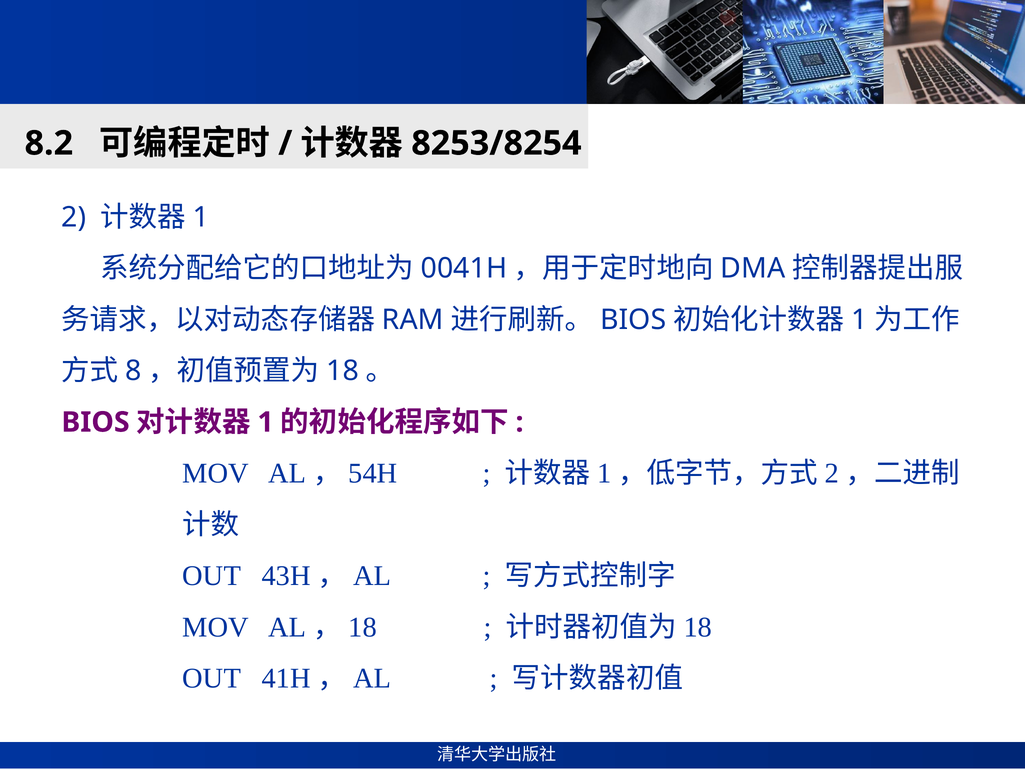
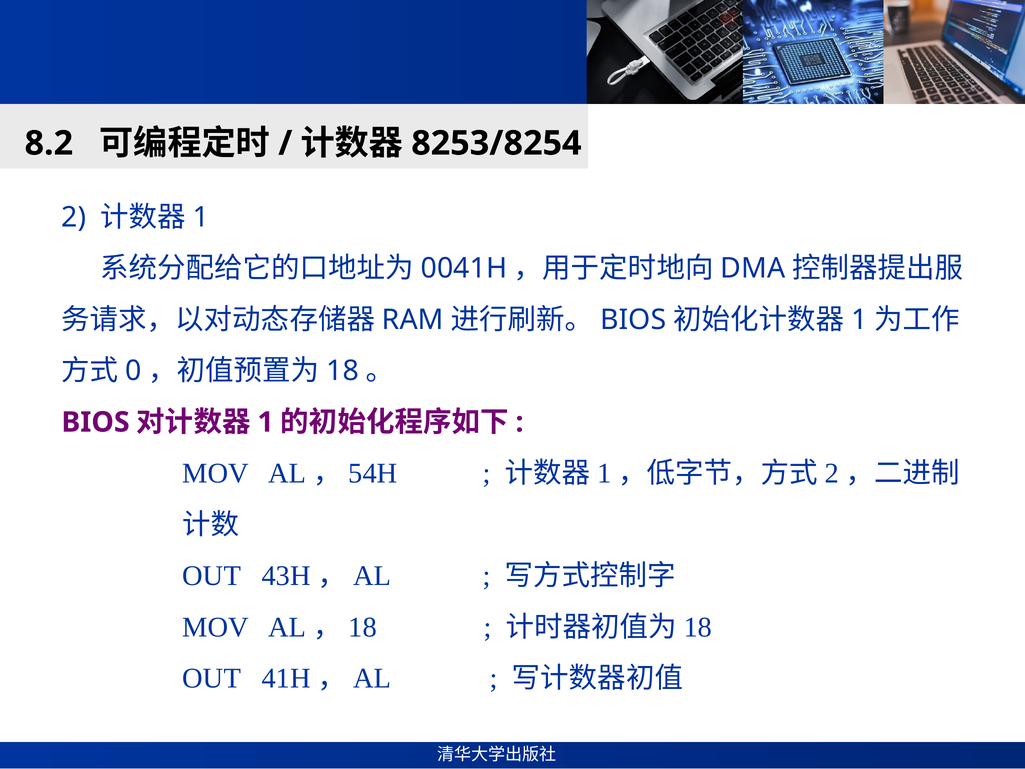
8: 8 -> 0
